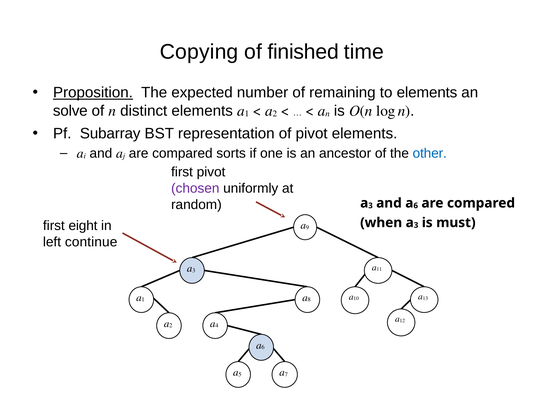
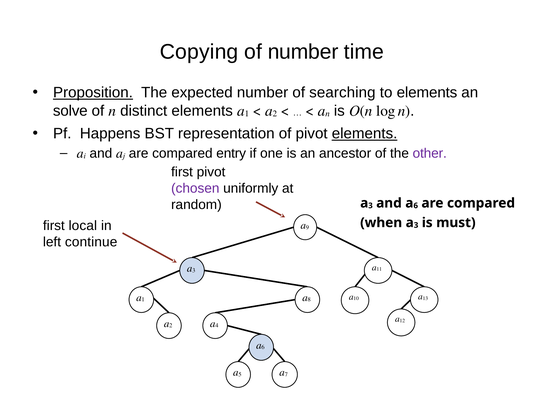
of finished: finished -> number
remaining: remaining -> searching
Subarray: Subarray -> Happens
elements at (365, 134) underline: none -> present
sorts: sorts -> entry
other colour: blue -> purple
eight: eight -> local
